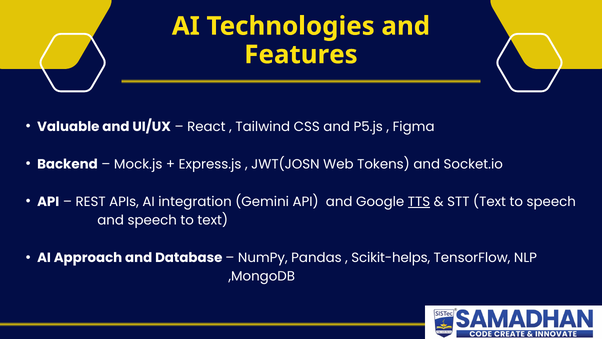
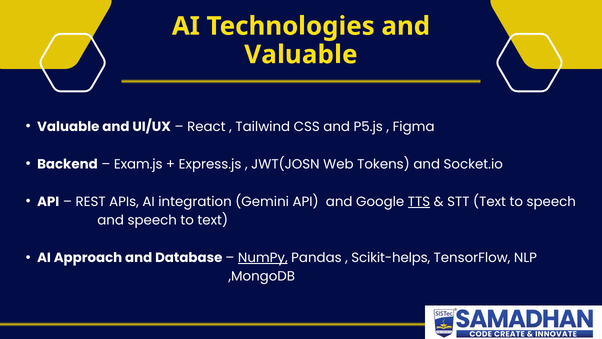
Features at (301, 55): Features -> Valuable
Mock.js: Mock.js -> Exam.js
NumPy underline: none -> present
